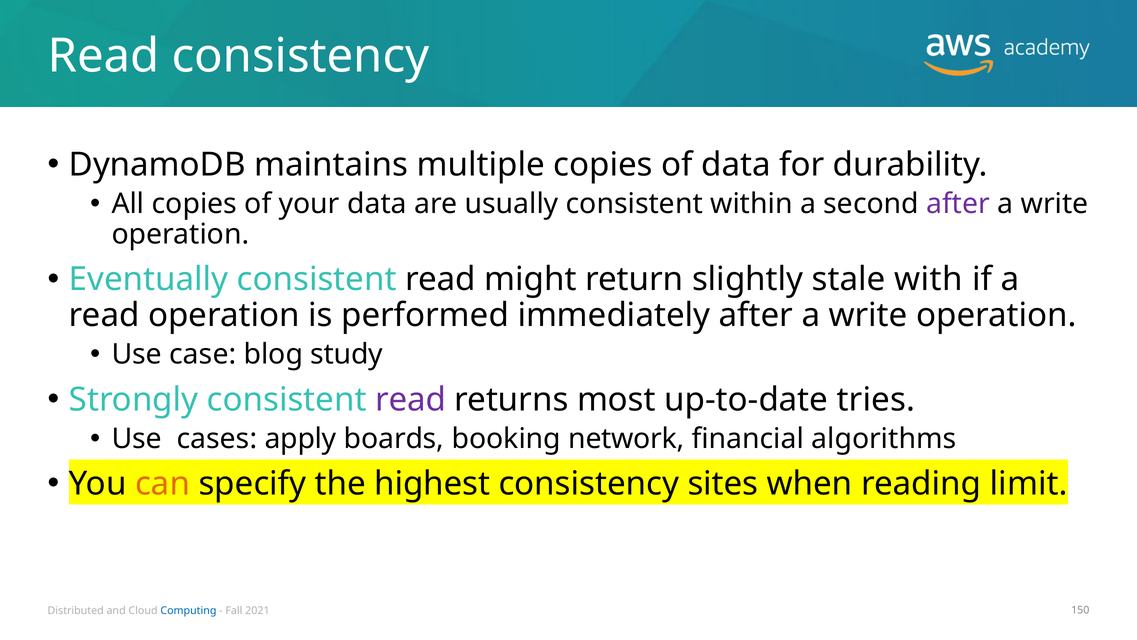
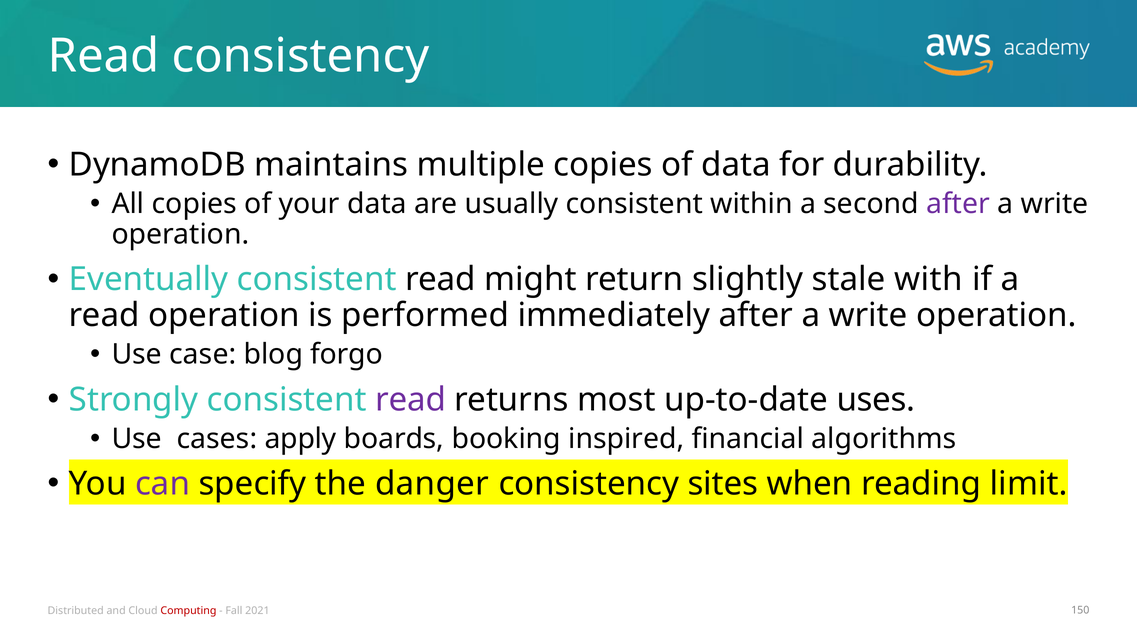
study: study -> forgo
tries: tries -> uses
network: network -> inspired
can colour: orange -> purple
highest: highest -> danger
Computing colour: blue -> red
